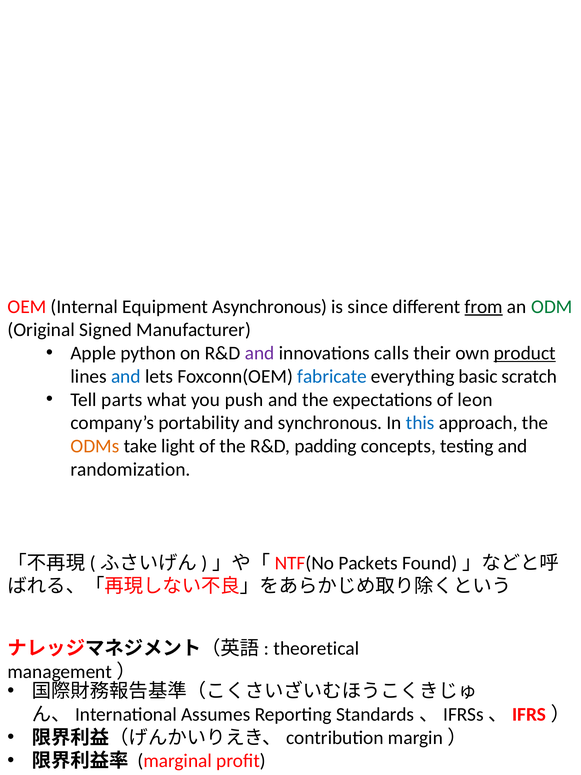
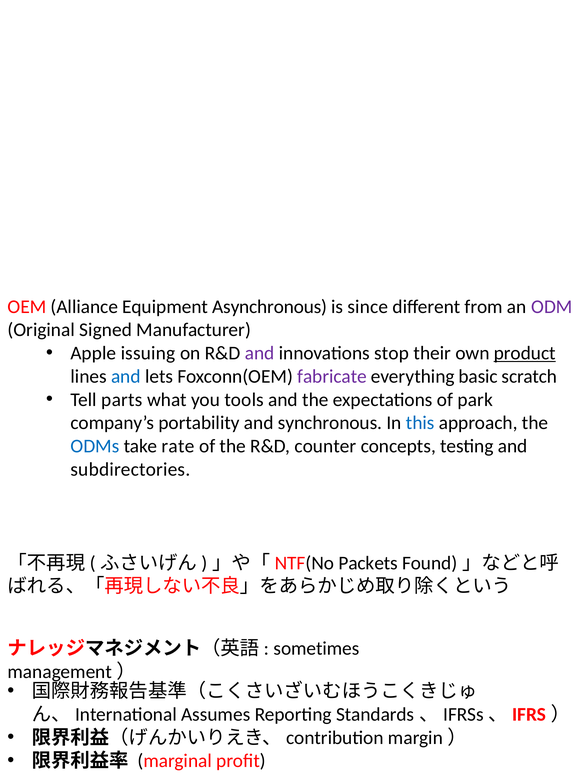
Internal: Internal -> Alliance
from underline: present -> none
ODM colour: green -> purple
python: python -> issuing
calls: calls -> stop
fabricate colour: blue -> purple
push: push -> tools
leon: leon -> park
ODMs colour: orange -> blue
light: light -> rate
padding: padding -> counter
randomization: randomization -> subdirectories
theoretical: theoretical -> sometimes
